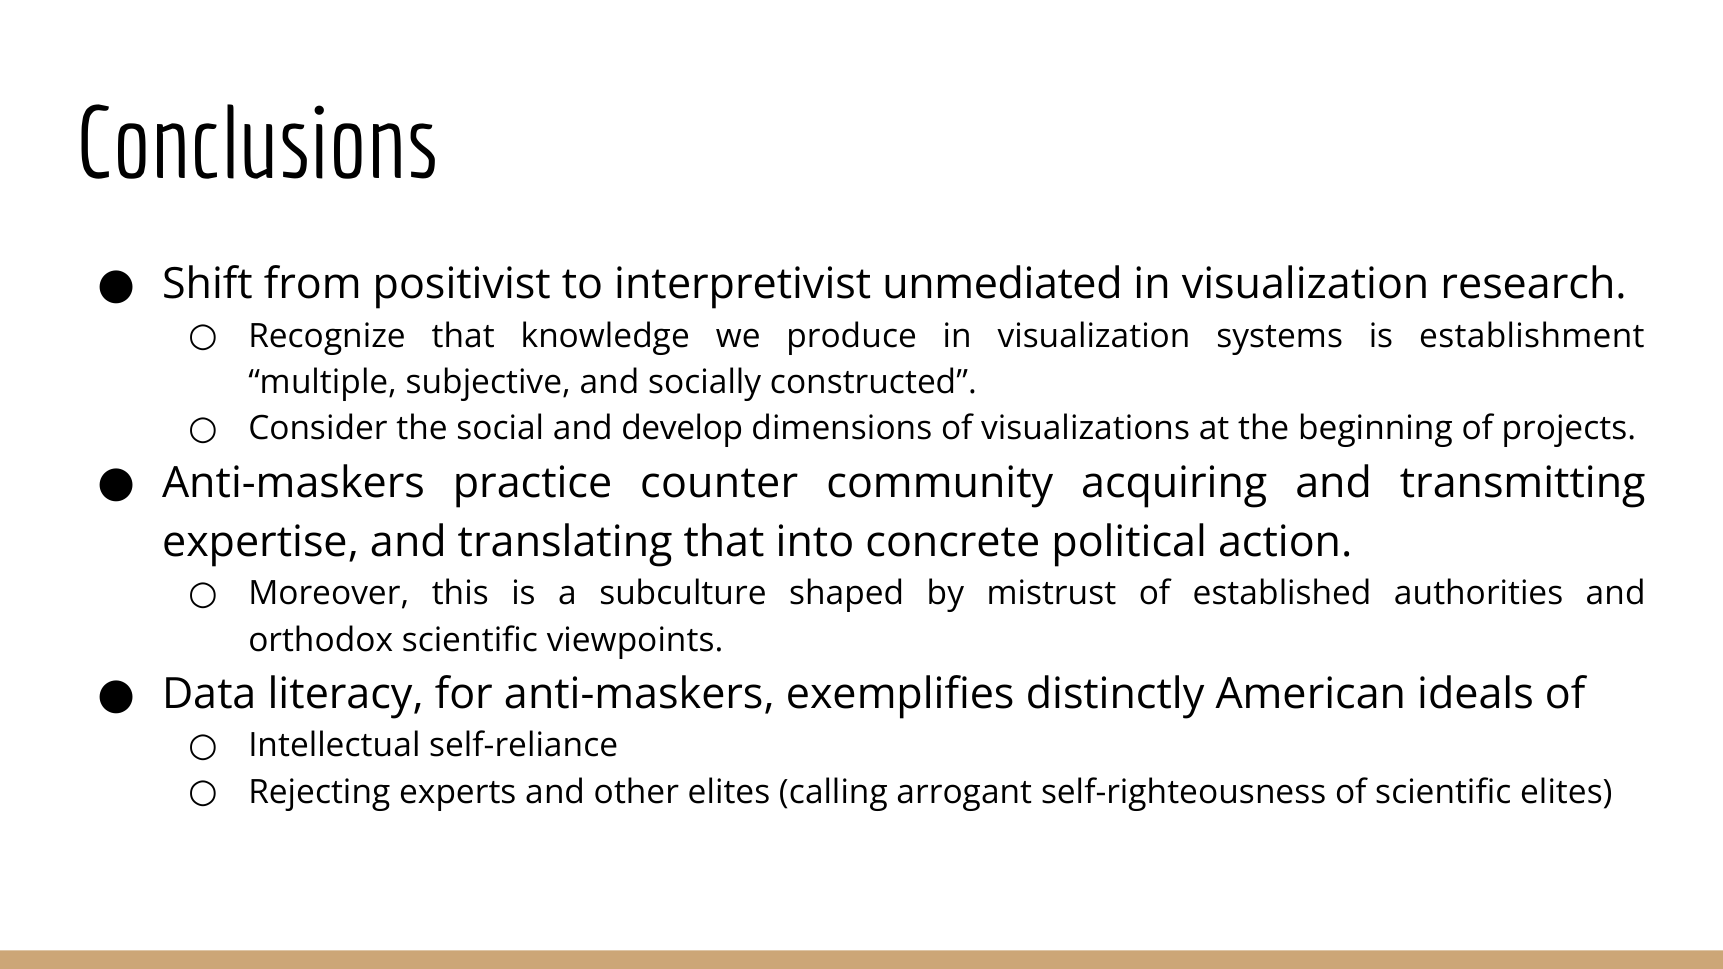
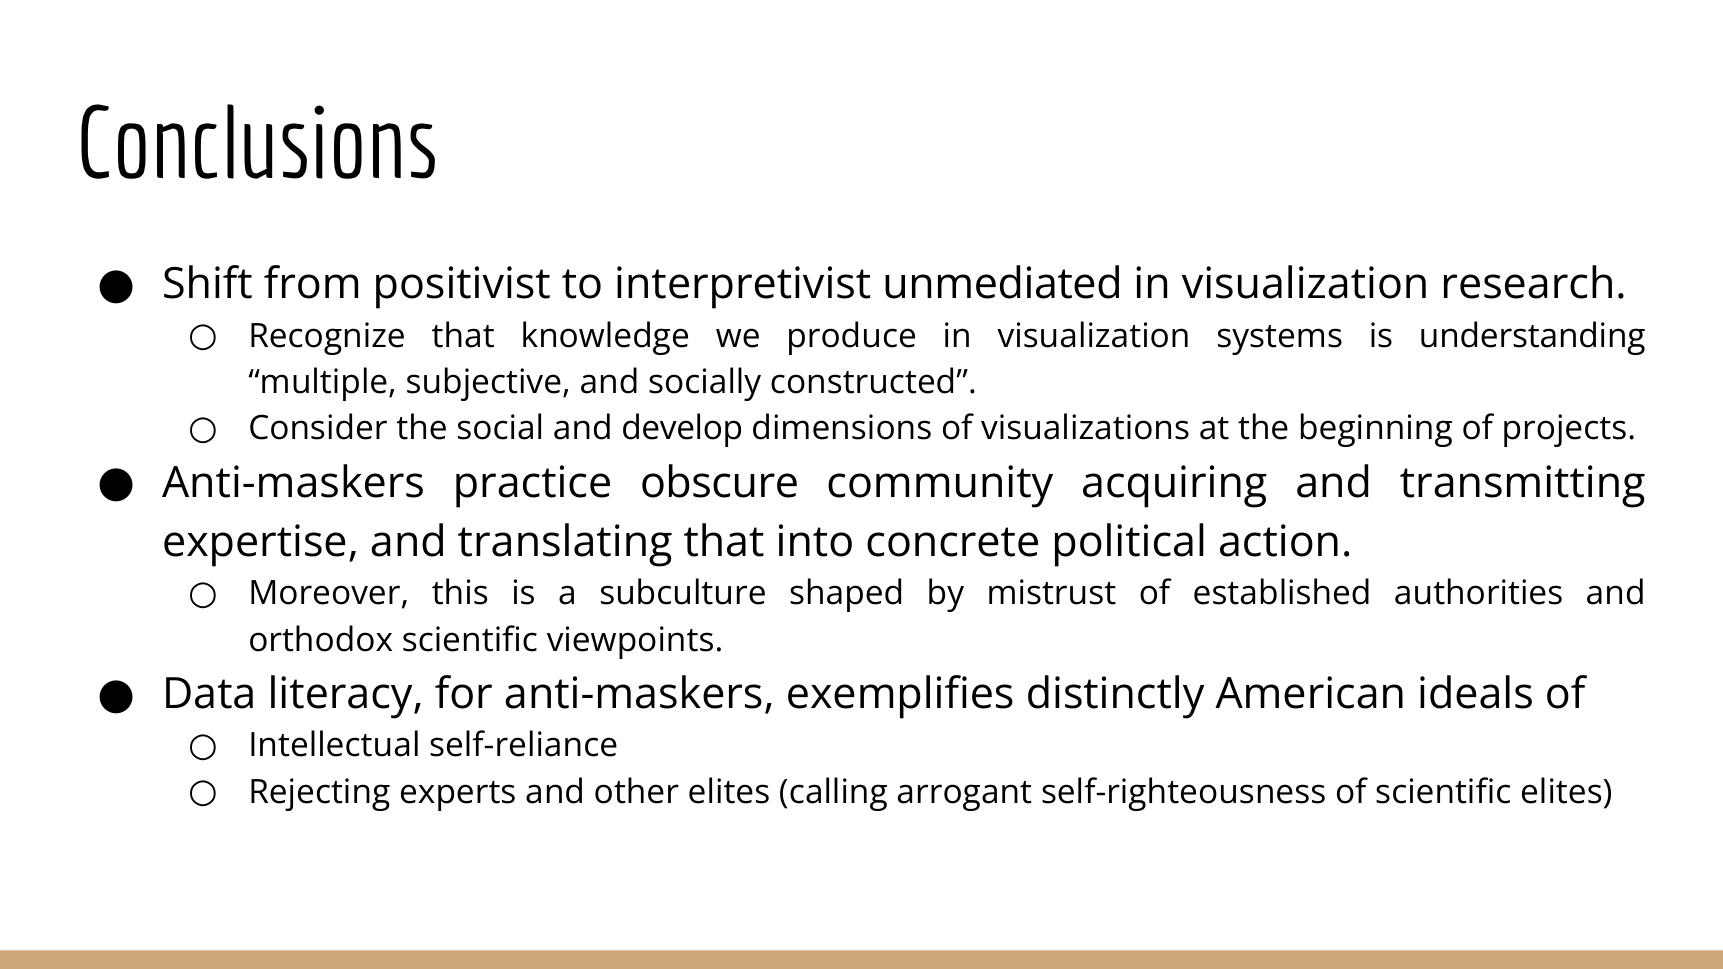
establishment: establishment -> understanding
counter: counter -> obscure
